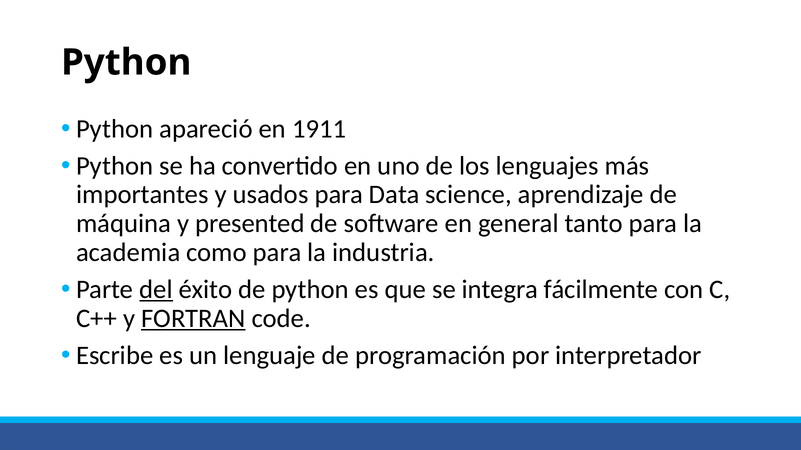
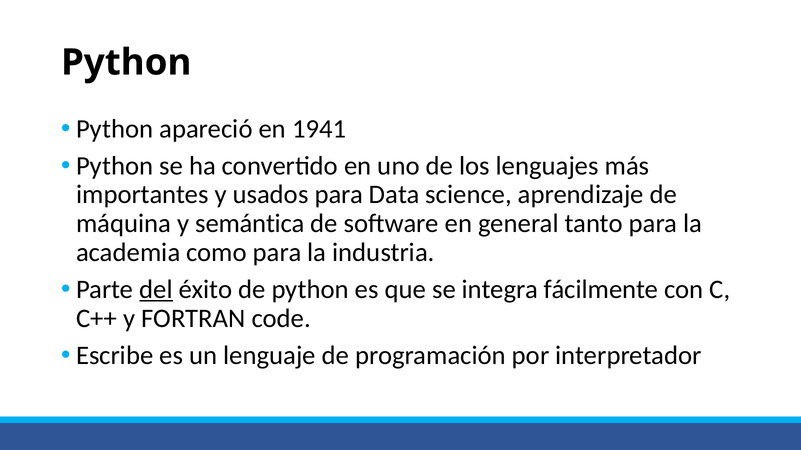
1911: 1911 -> 1941
presented: presented -> semántica
FORTRAN underline: present -> none
